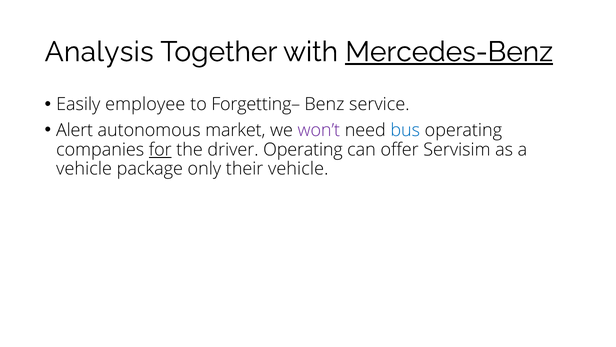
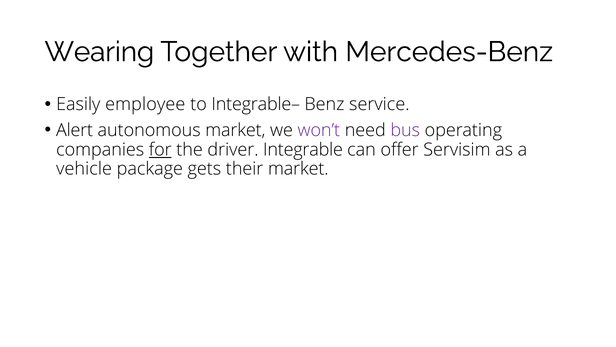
Analysis: Analysis -> Wearing
Mercedes-Benz underline: present -> none
Forgetting–: Forgetting– -> Integrable–
bus colour: blue -> purple
driver Operating: Operating -> Integrable
only: only -> gets
their vehicle: vehicle -> market
